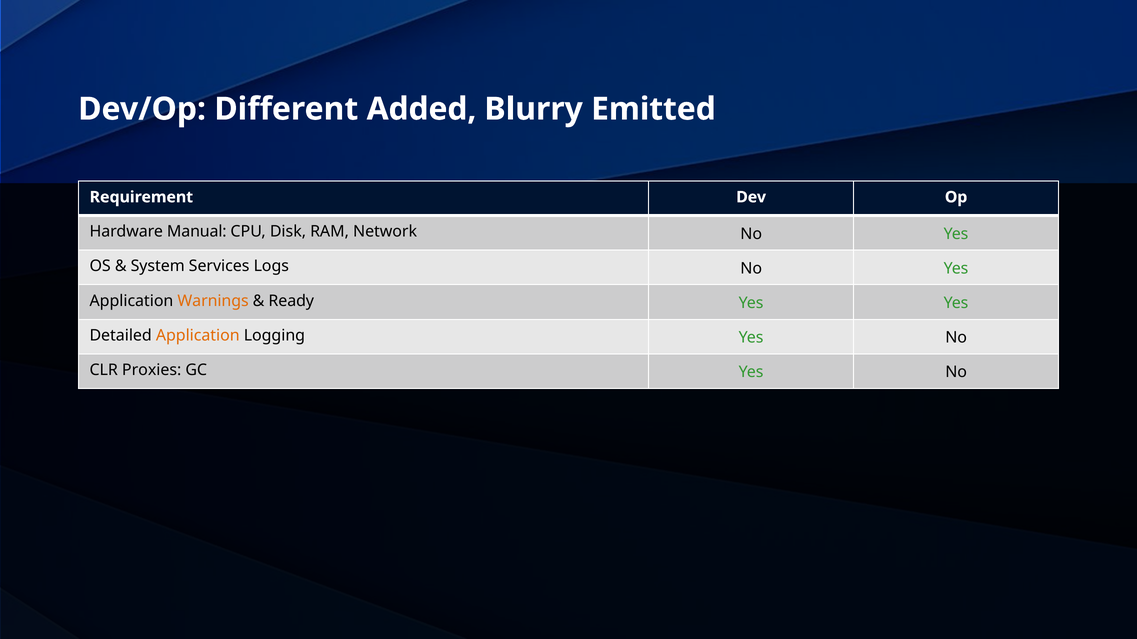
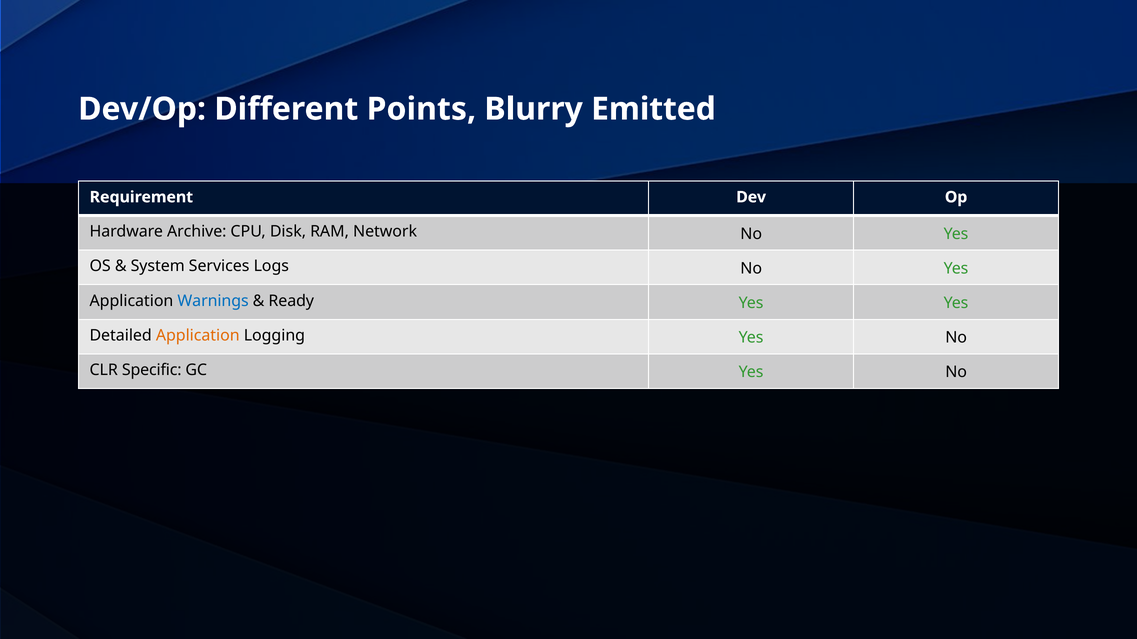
Added: Added -> Points
Manual: Manual -> Archive
Warnings colour: orange -> blue
Proxies: Proxies -> Specific
